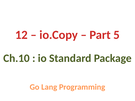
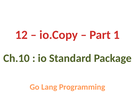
5: 5 -> 1
